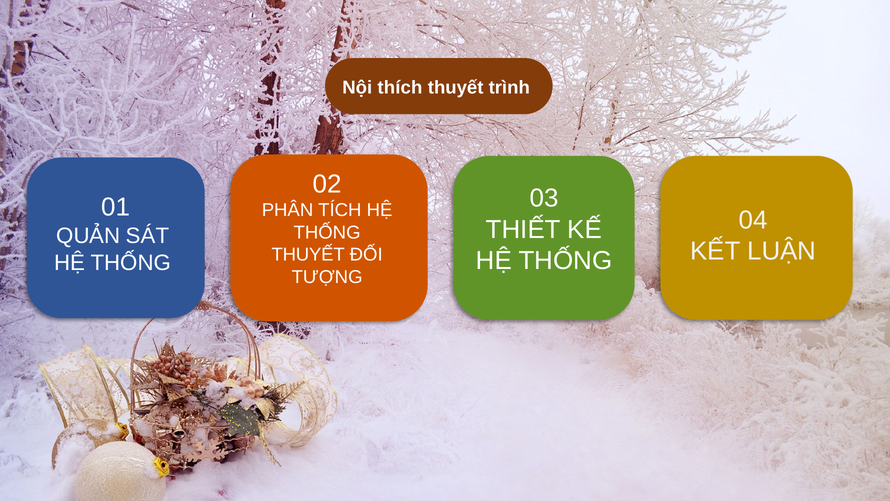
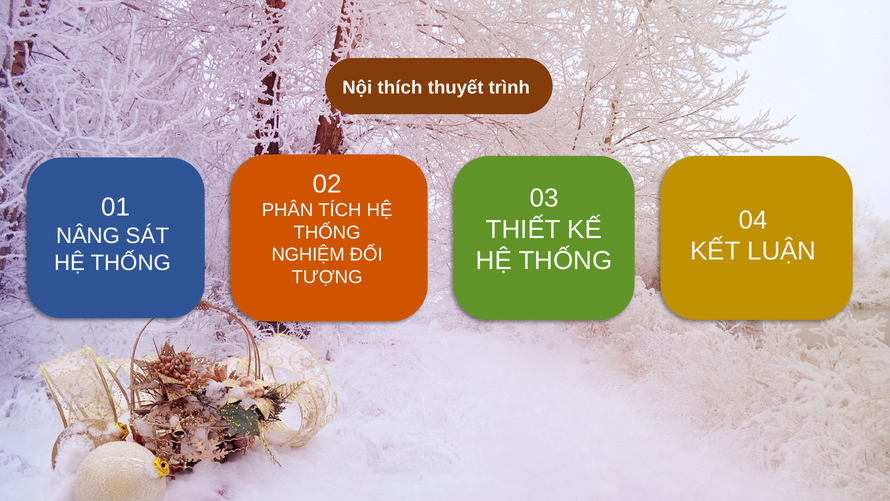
QUẢN: QUẢN -> NÂNG
THUYẾT at (308, 255): THUYẾT -> NGHIỆM
